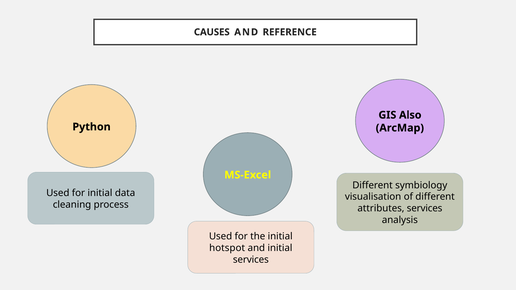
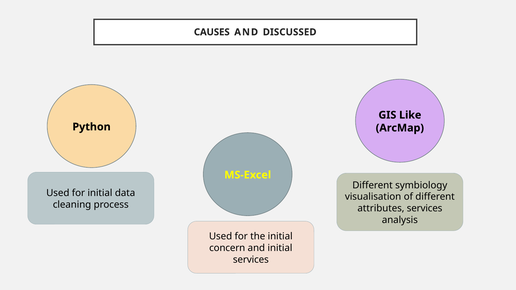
REFERENCE: REFERENCE -> DISCUSSED
Also: Also -> Like
hotspot: hotspot -> concern
